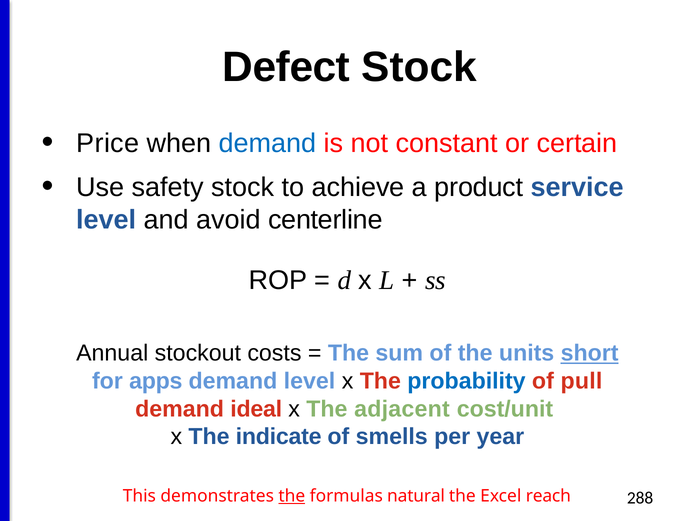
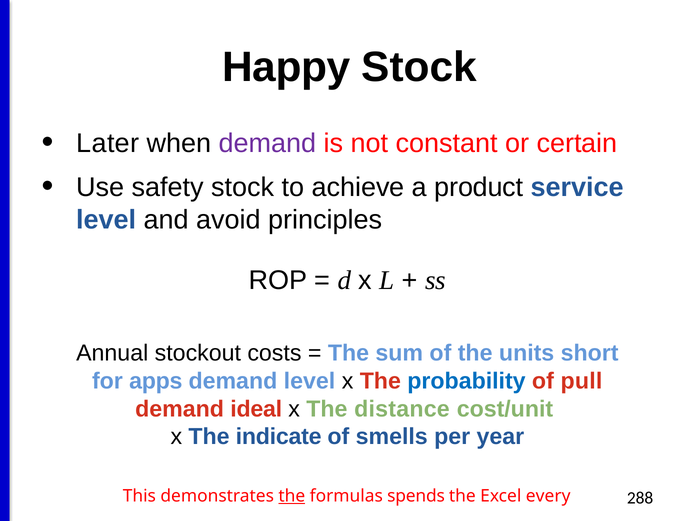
Defect: Defect -> Happy
Price: Price -> Later
demand at (268, 143) colour: blue -> purple
centerline: centerline -> principles
short underline: present -> none
adjacent: adjacent -> distance
natural: natural -> spends
reach: reach -> every
